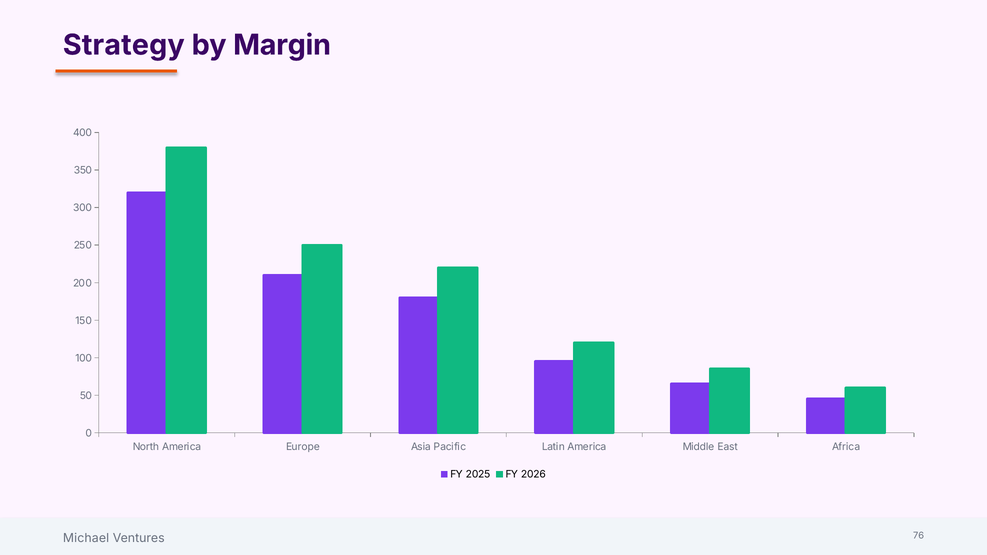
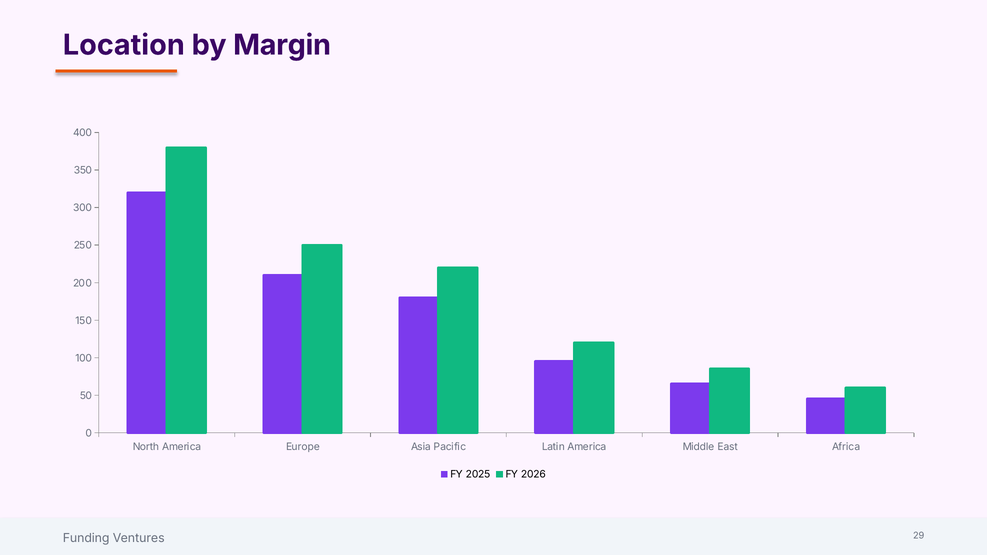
Strategy: Strategy -> Location
Michael: Michael -> Funding
76: 76 -> 29
